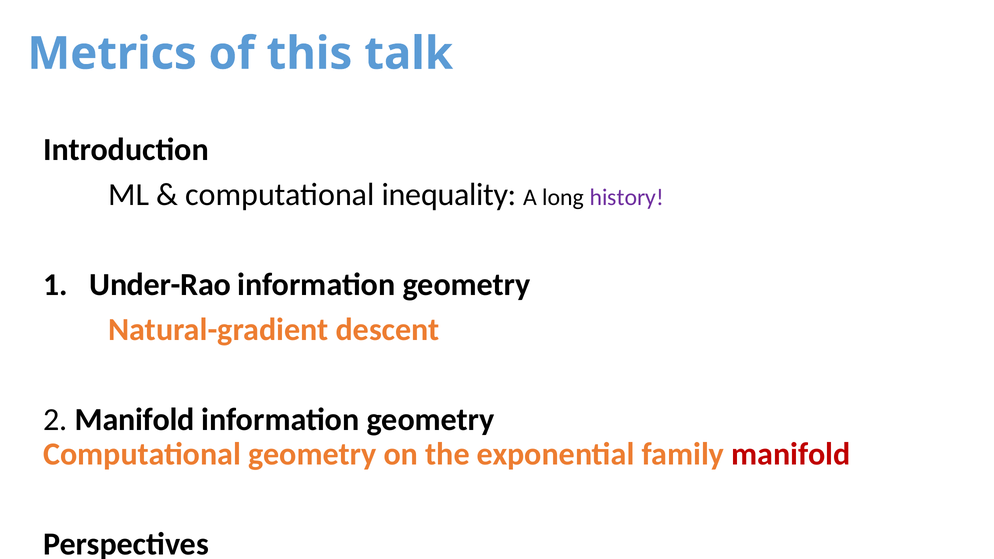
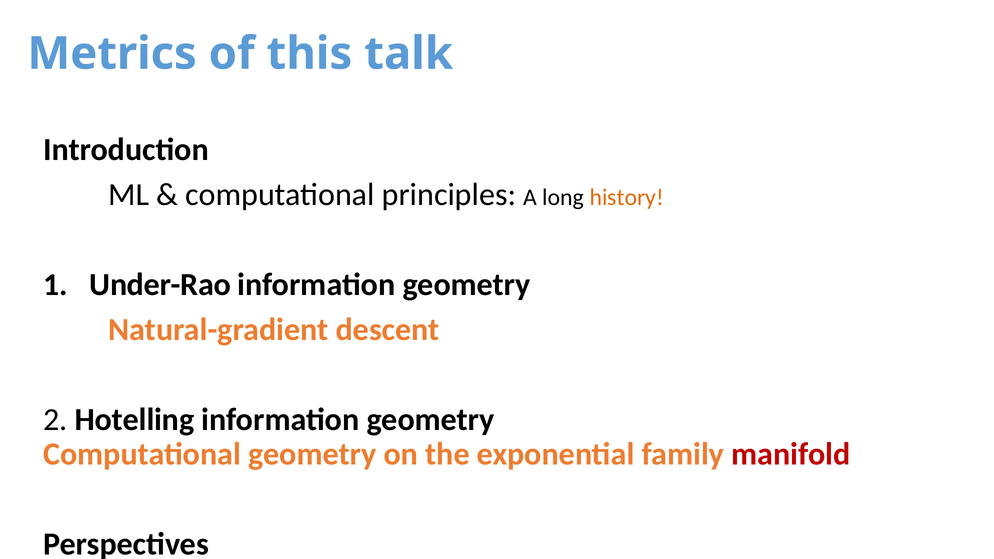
inequality: inequality -> principles
history colour: purple -> orange
2 Manifold: Manifold -> Hotelling
